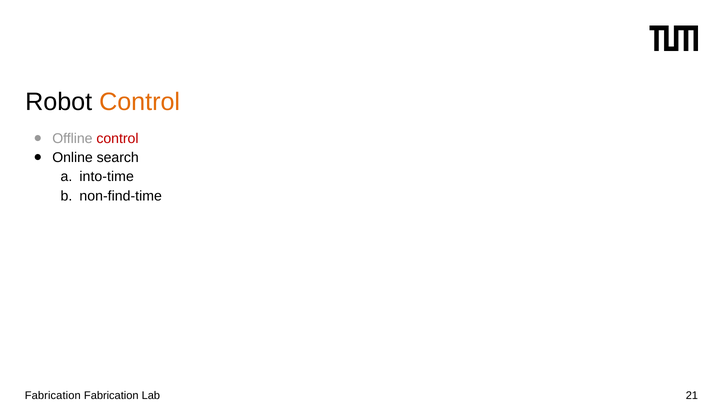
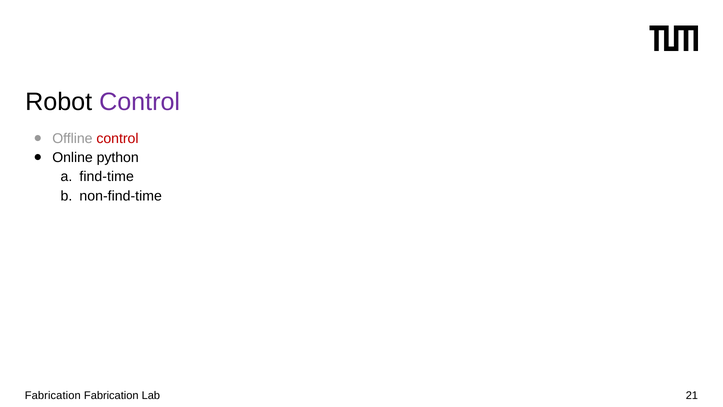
Control at (140, 102) colour: orange -> purple
search: search -> python
into-time: into-time -> find-time
